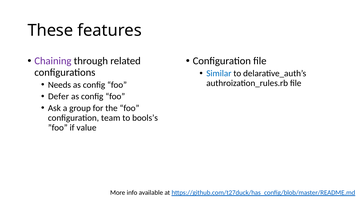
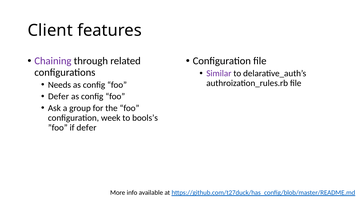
These: These -> Client
Similar colour: blue -> purple
team: team -> week
if value: value -> defer
